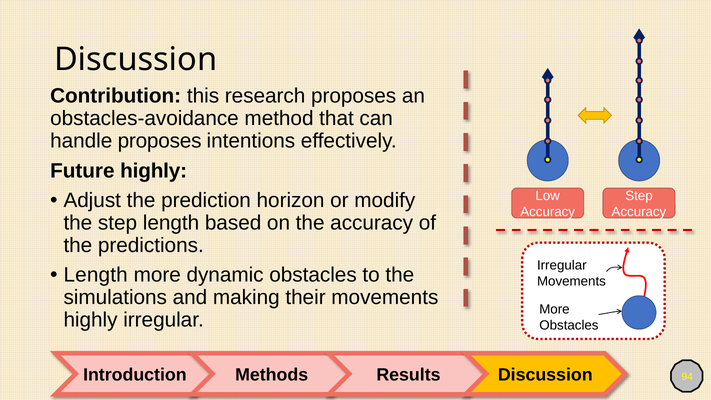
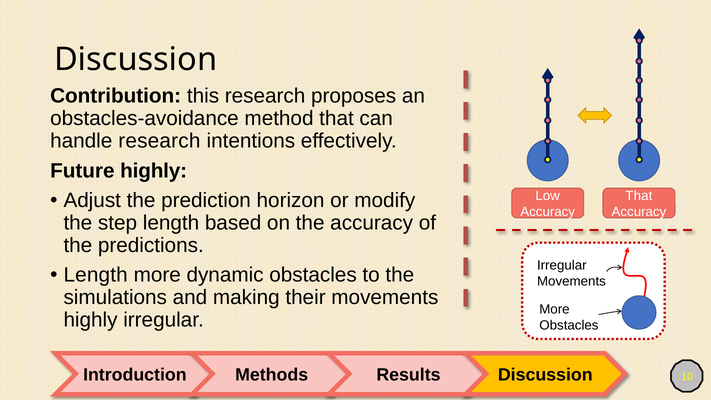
handle proposes: proposes -> research
Step at (639, 196): Step -> That
94: 94 -> 10
